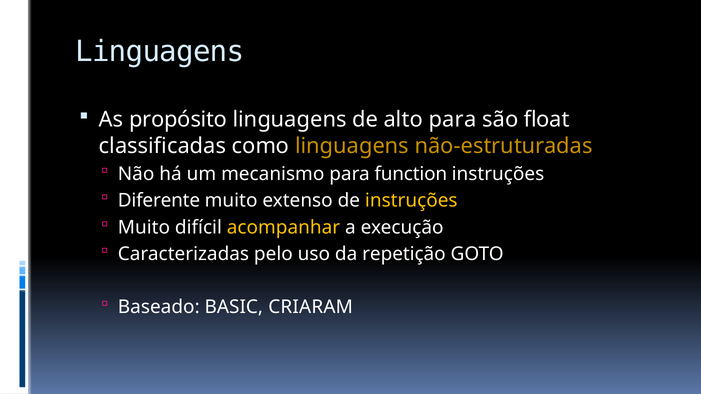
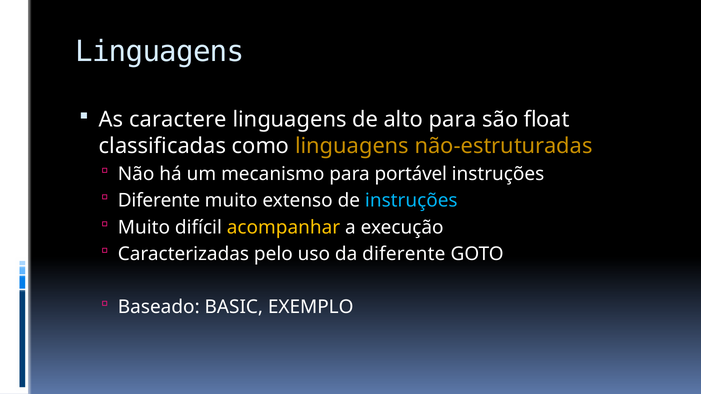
propósito: propósito -> caractere
function: function -> portável
instruções at (411, 201) colour: yellow -> light blue
da repetição: repetição -> diferente
CRIARAM: CRIARAM -> EXEMPLO
